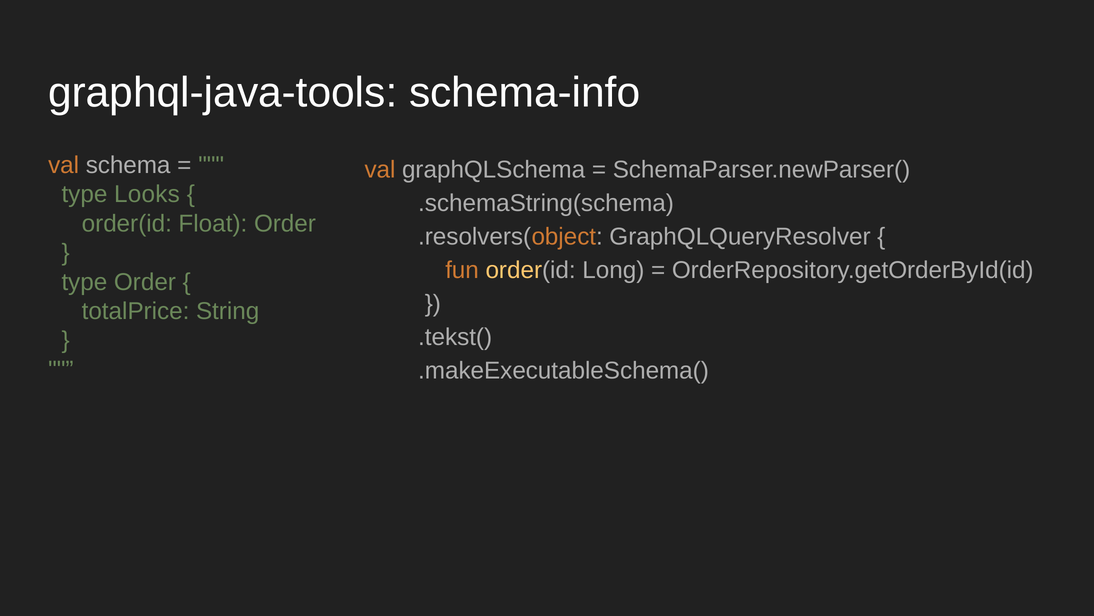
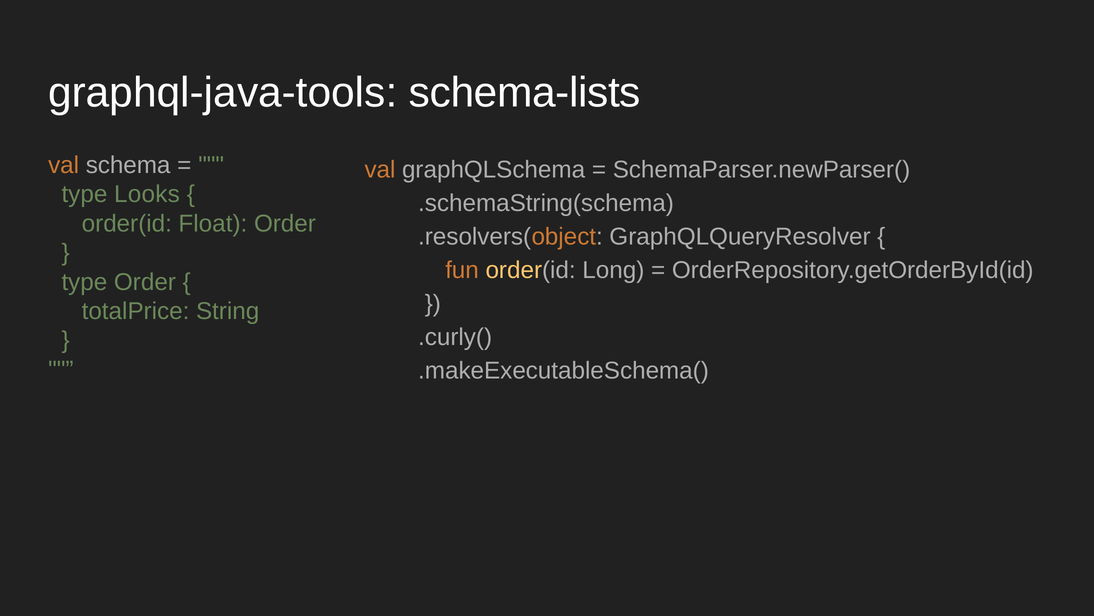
schema-info: schema-info -> schema-lists
.tekst(: .tekst( -> .curly(
